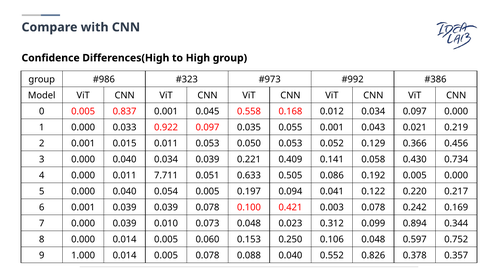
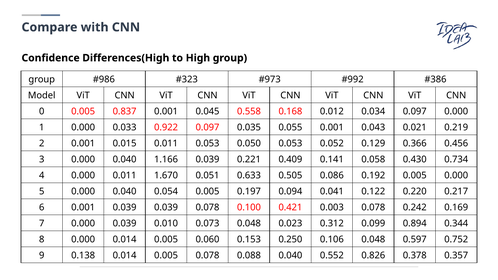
0.040 0.034: 0.034 -> 1.166
7.711: 7.711 -> 1.670
1.000: 1.000 -> 0.138
